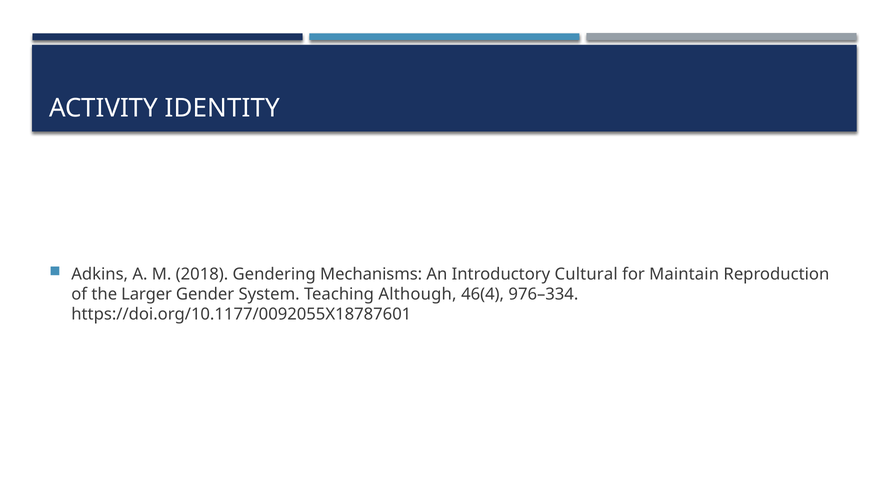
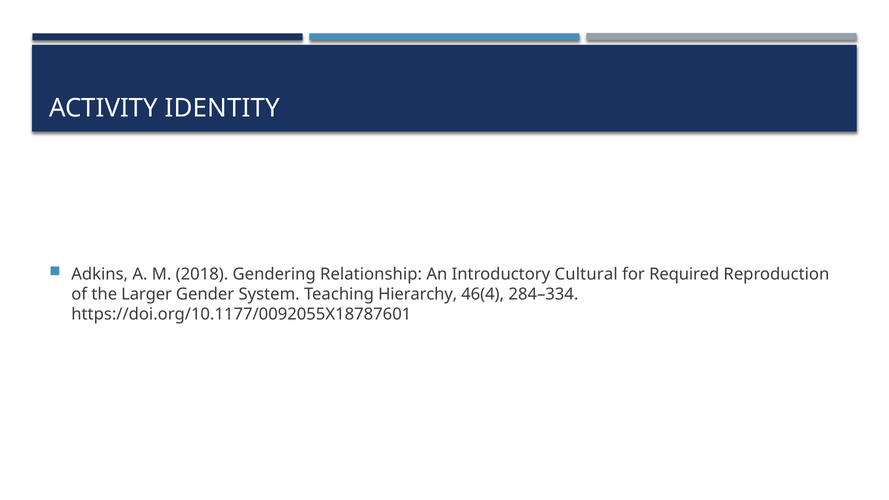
Mechanisms: Mechanisms -> Relationship
Maintain: Maintain -> Required
Although: Although -> Hierarchy
976–334: 976–334 -> 284–334
